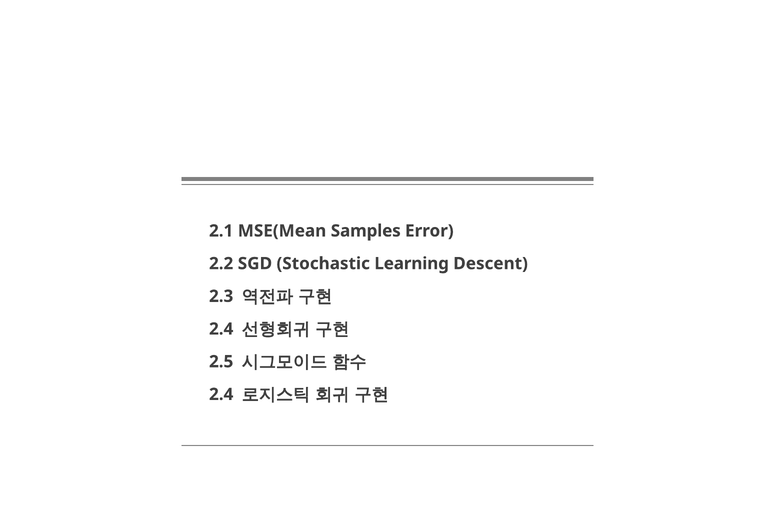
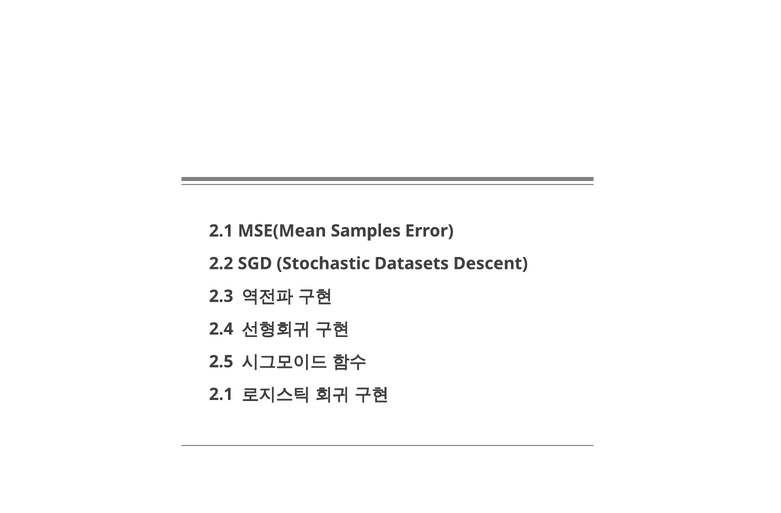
Learning: Learning -> Datasets
2.4 at (221, 394): 2.4 -> 2.1
